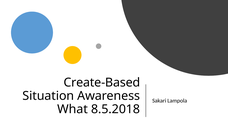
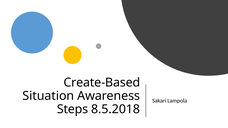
What: What -> Steps
